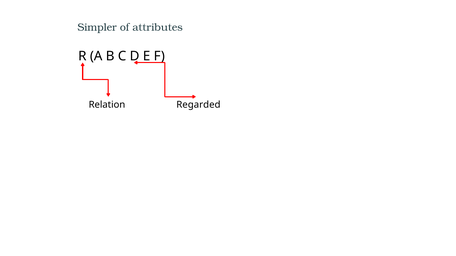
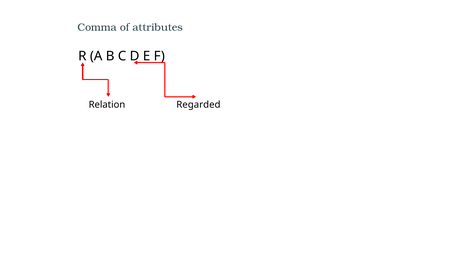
Simpler: Simpler -> Comma
